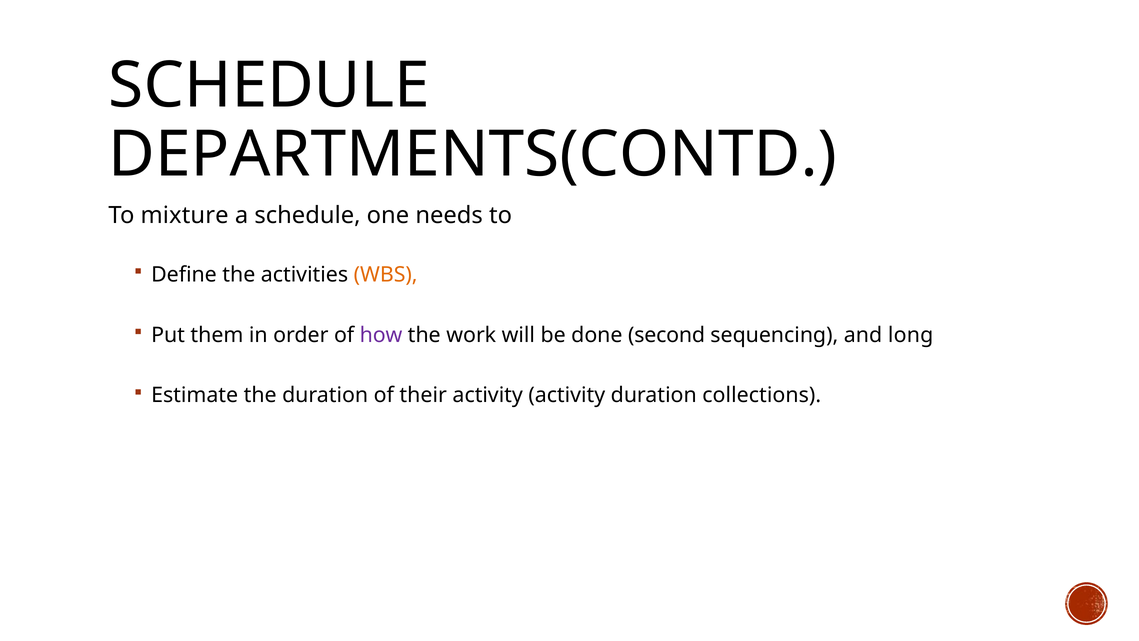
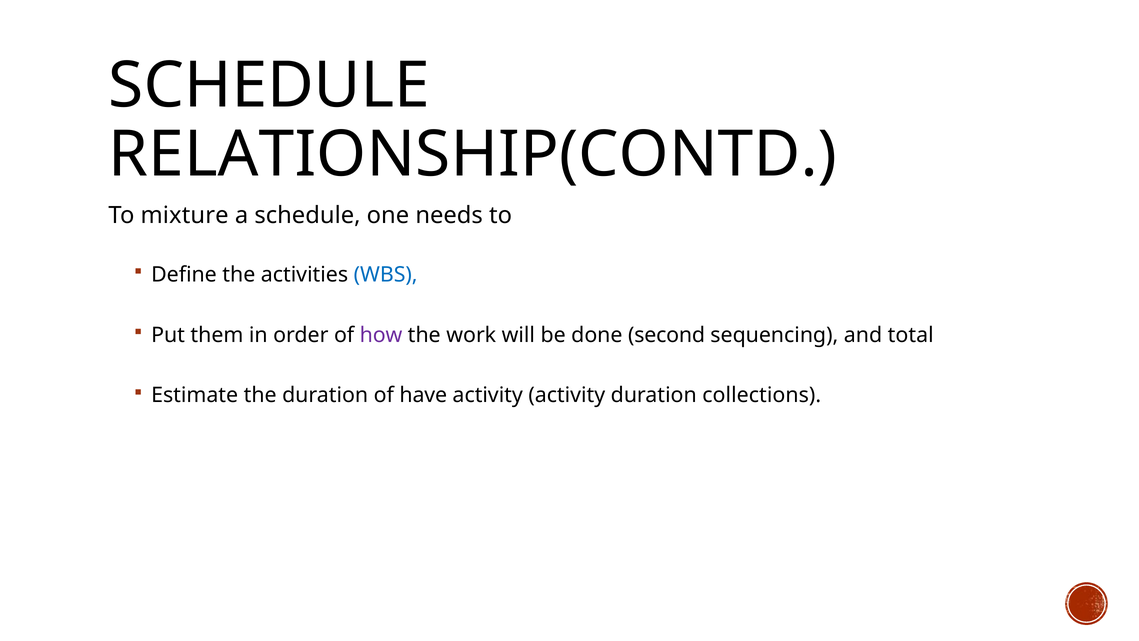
DEPARTMENTS(CONTD: DEPARTMENTS(CONTD -> RELATIONSHIP(CONTD
WBS colour: orange -> blue
long: long -> total
their: their -> have
